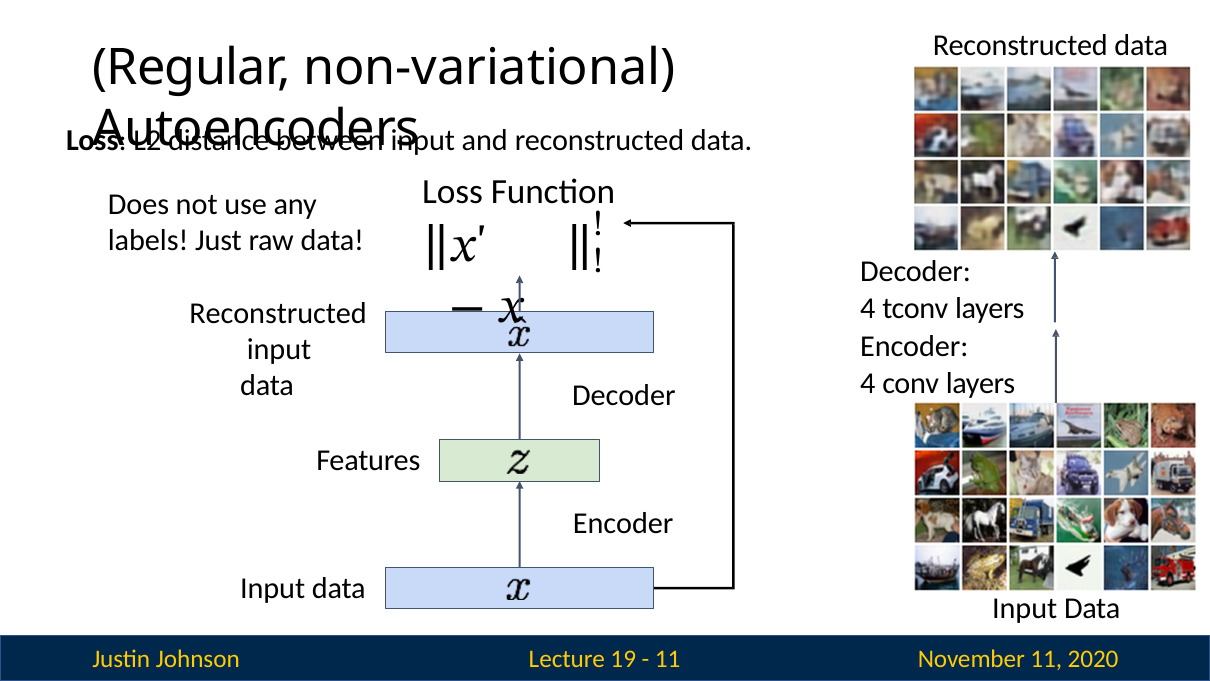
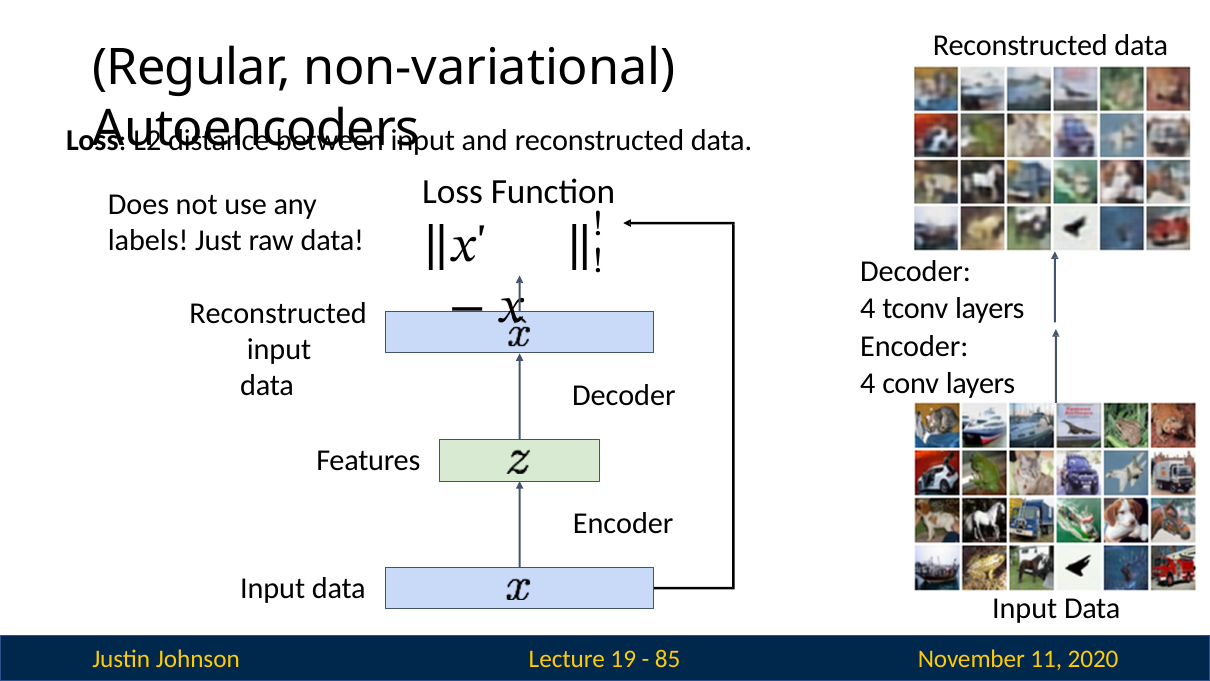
11 at (668, 659): 11 -> 85
